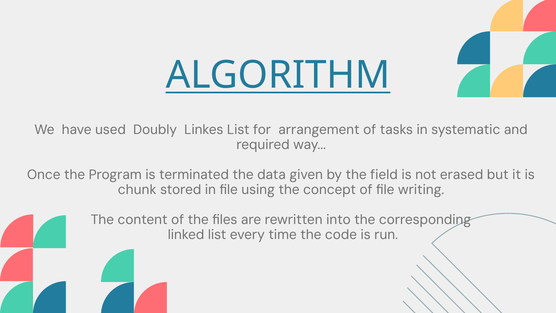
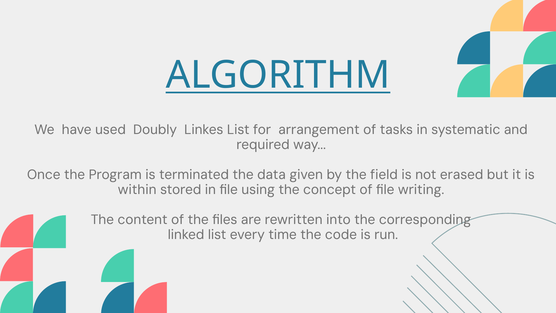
chunk: chunk -> within
